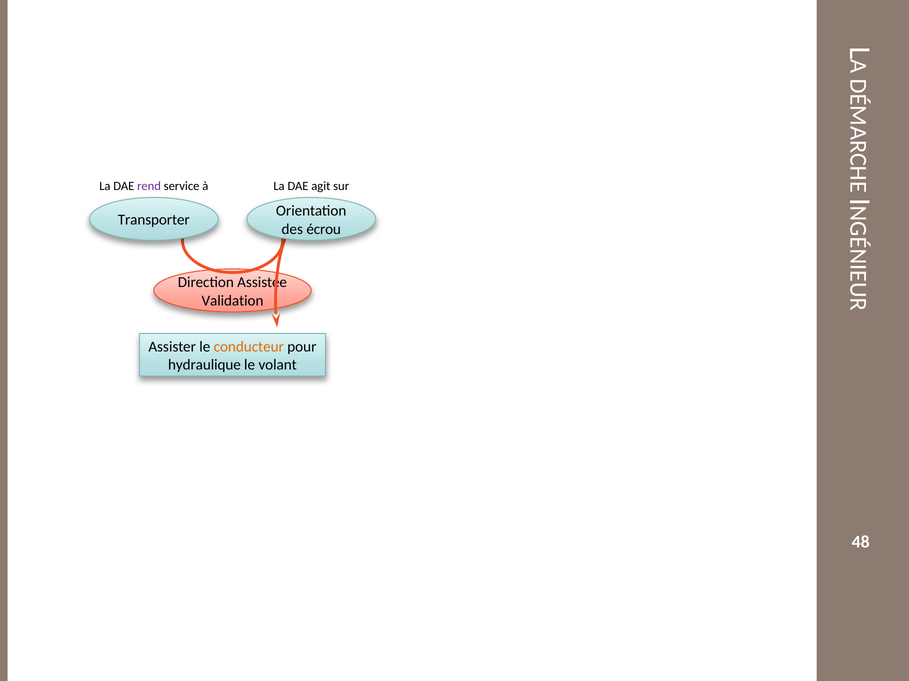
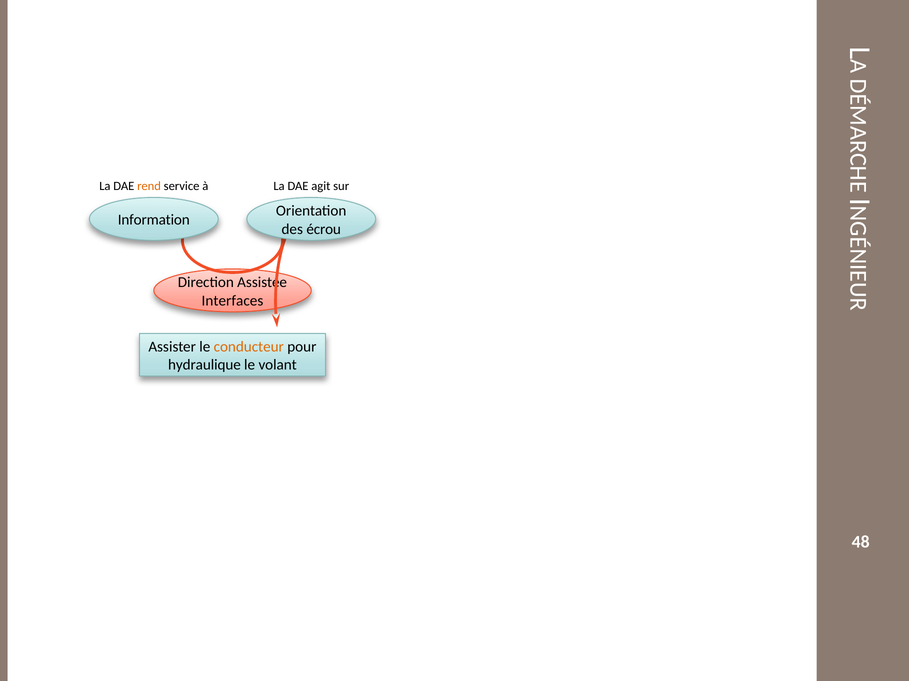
rend colour: purple -> orange
Transporter: Transporter -> Information
Validation: Validation -> Interfaces
